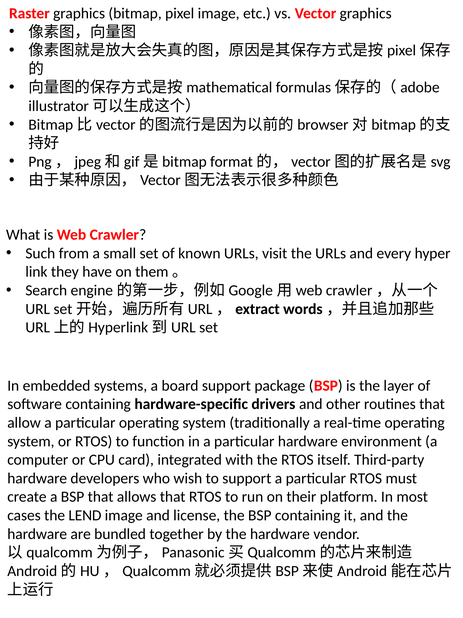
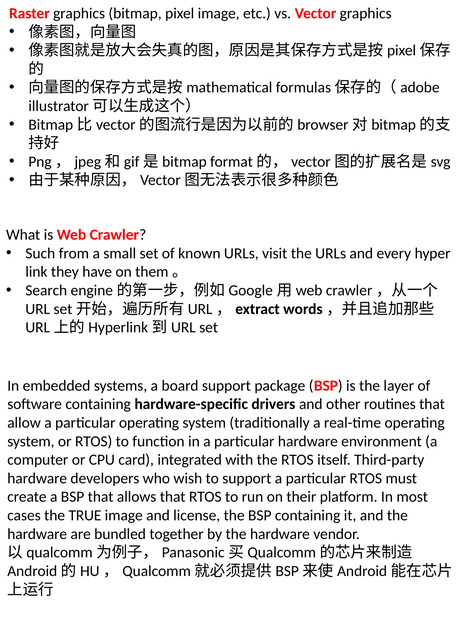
LEND: LEND -> TRUE
